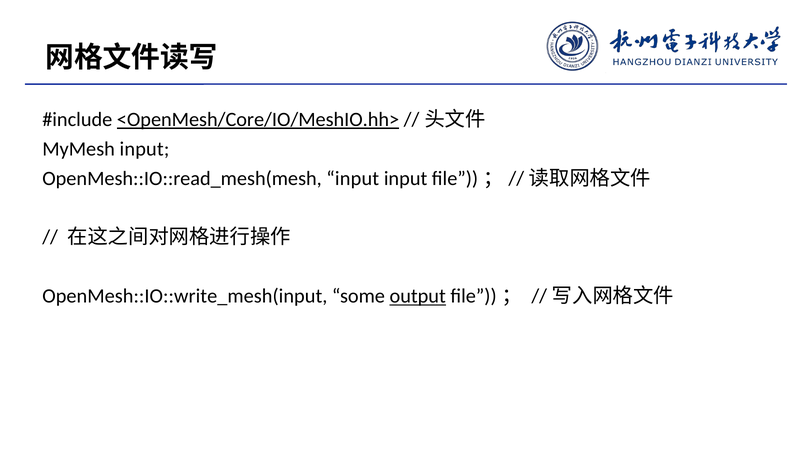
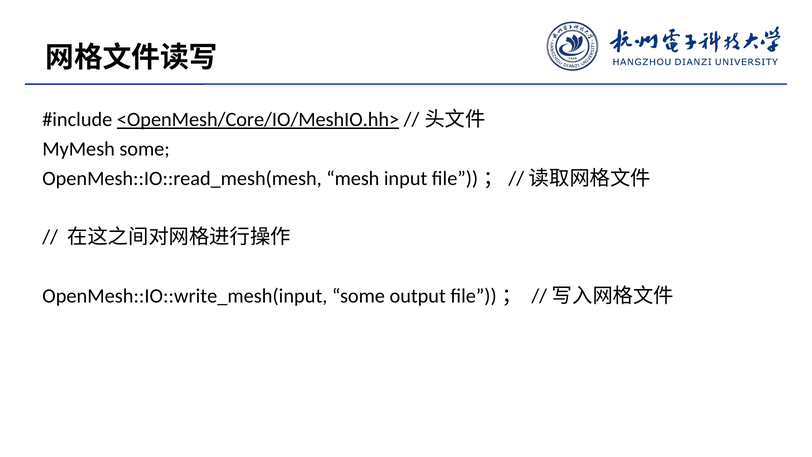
MyMesh input: input -> some
OpenMesh::IO::read_mesh(mesh input: input -> mesh
output underline: present -> none
